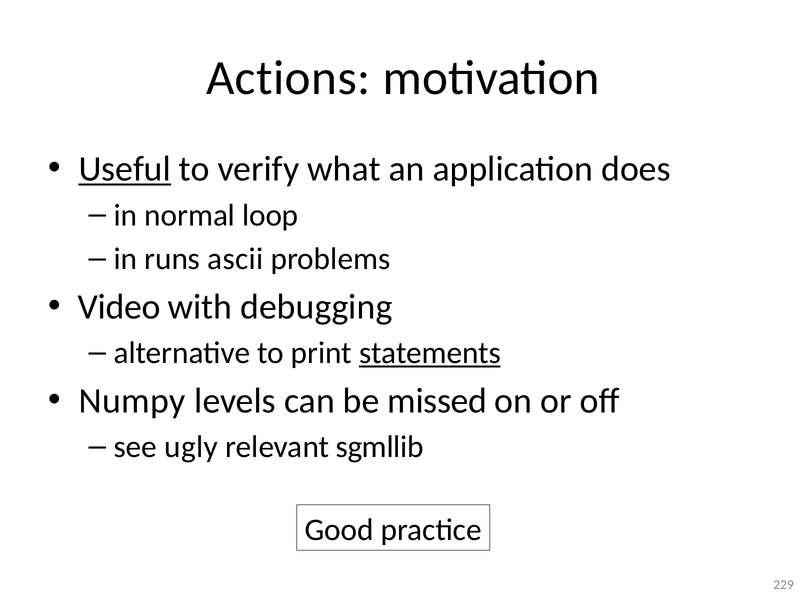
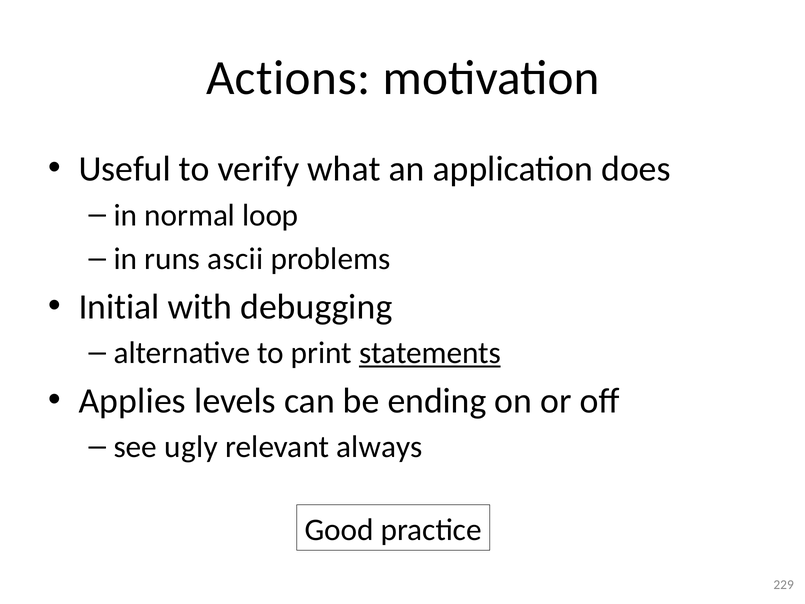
Useful underline: present -> none
Video: Video -> Initial
Numpy: Numpy -> Applies
missed: missed -> ending
sgmllib: sgmllib -> always
